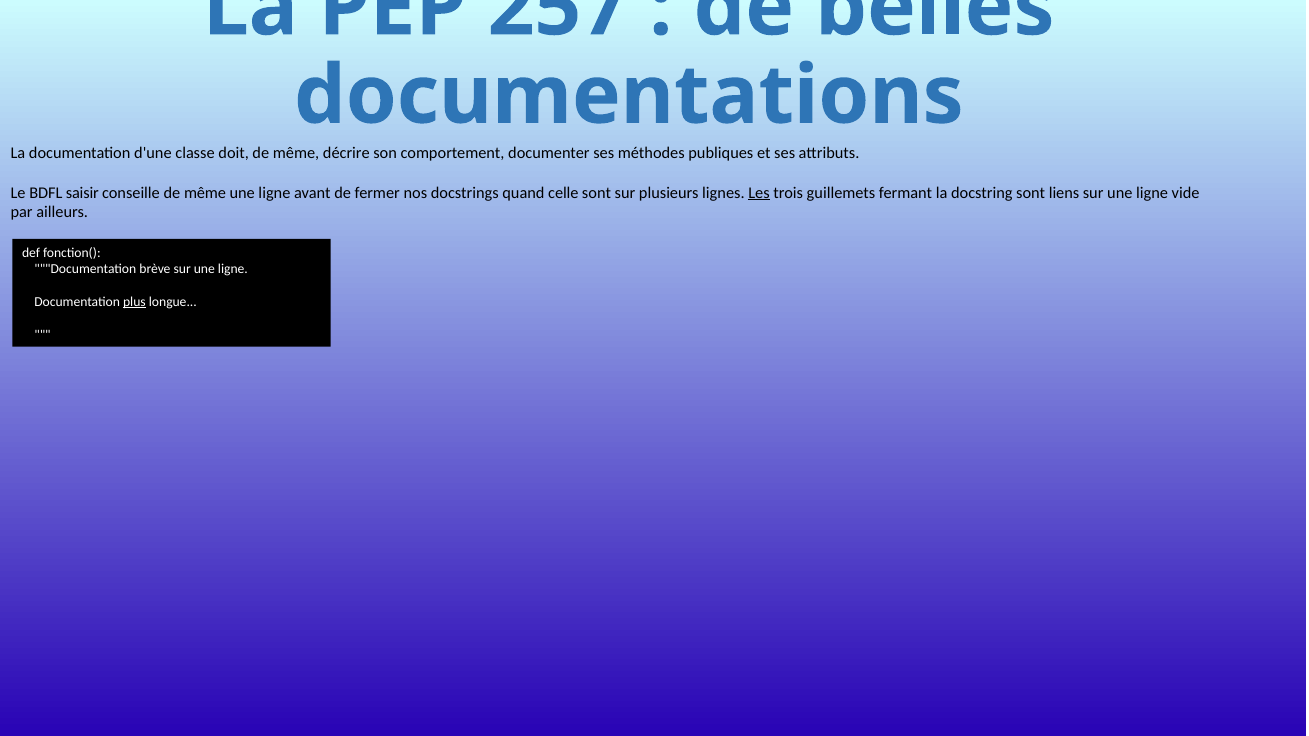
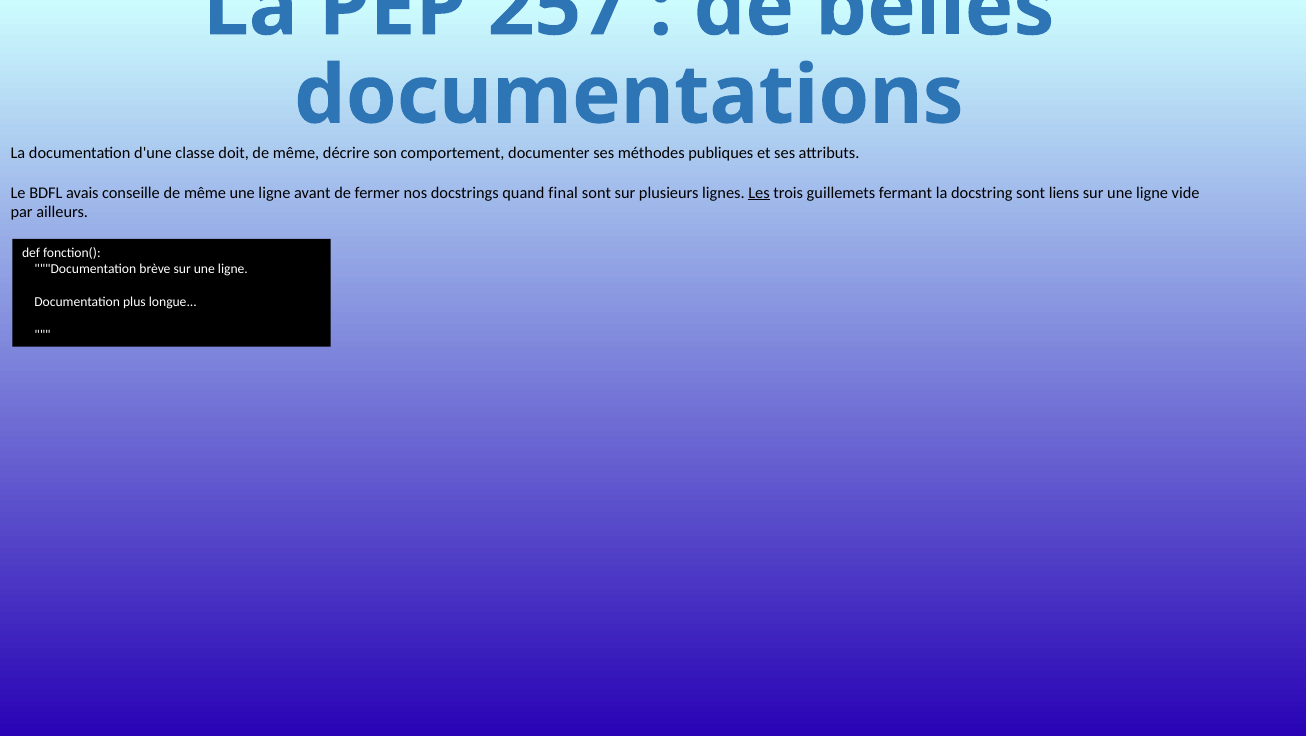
saisir: saisir -> avais
celle: celle -> final
plus underline: present -> none
